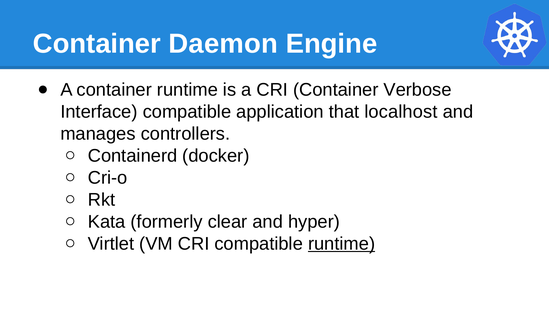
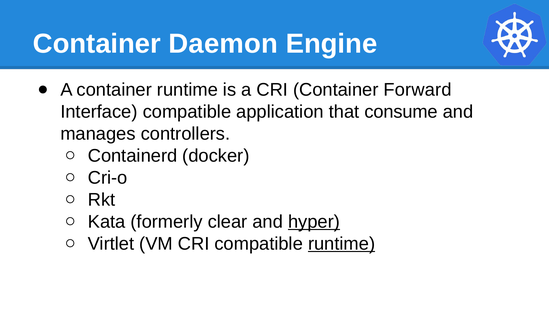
Verbose: Verbose -> Forward
localhost: localhost -> consume
hyper underline: none -> present
